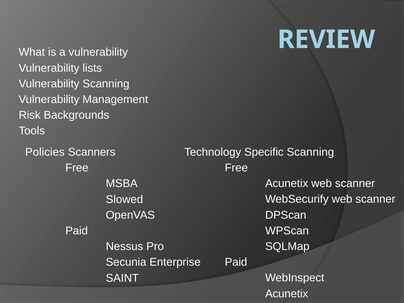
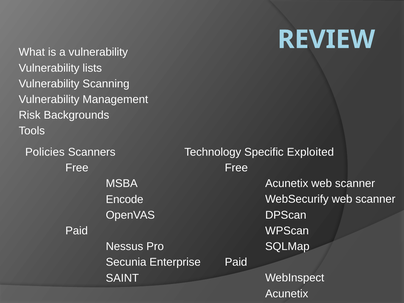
Specific Scanning: Scanning -> Exploited
Slowed: Slowed -> Encode
